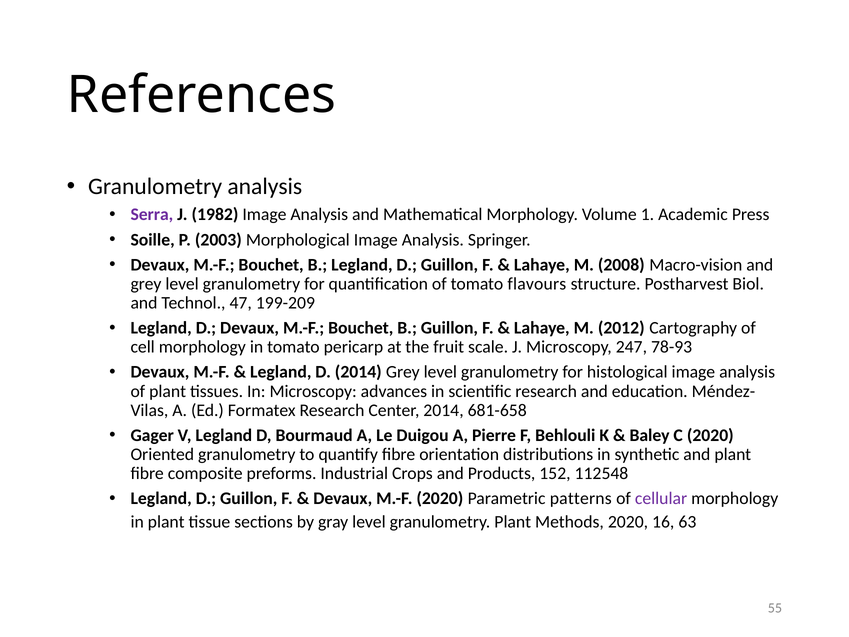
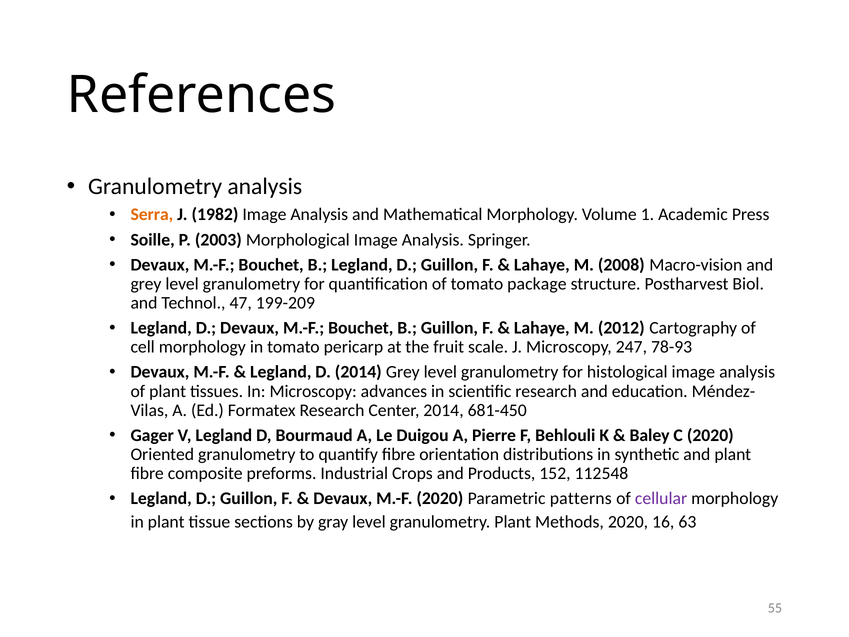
Serra colour: purple -> orange
flavours: flavours -> package
681-658: 681-658 -> 681-450
